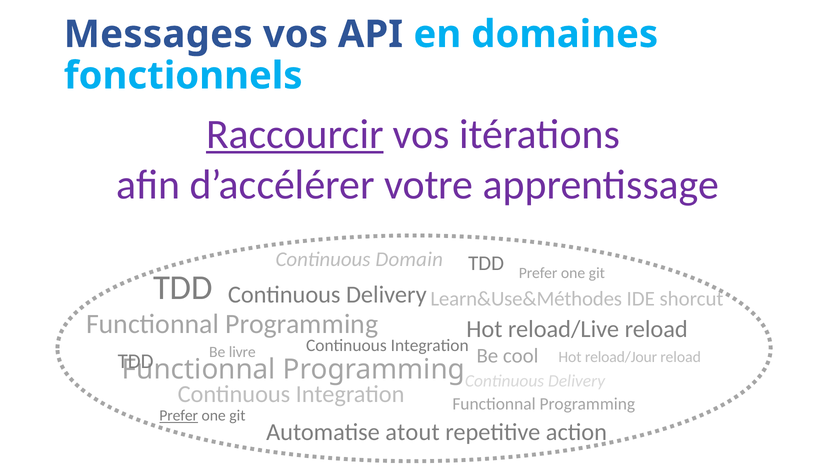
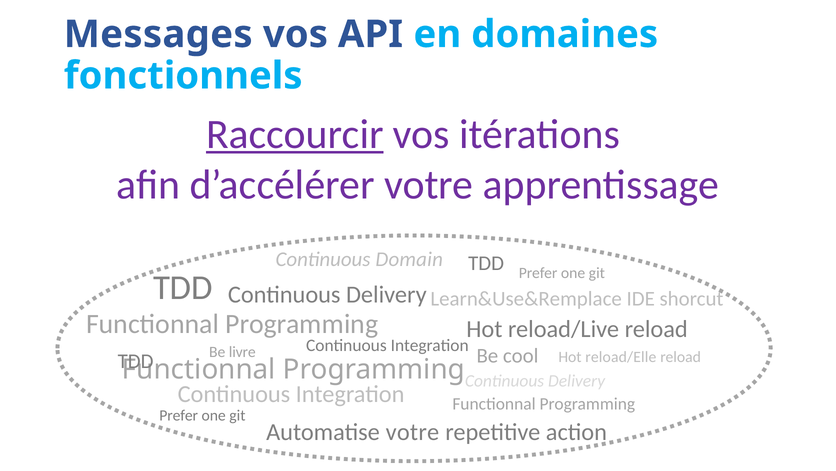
Learn&Use&Méthodes: Learn&Use&Méthodes -> Learn&Use&Remplace
reload/Jour: reload/Jour -> reload/Elle
Prefer at (179, 415) underline: present -> none
Automatise atout: atout -> votre
